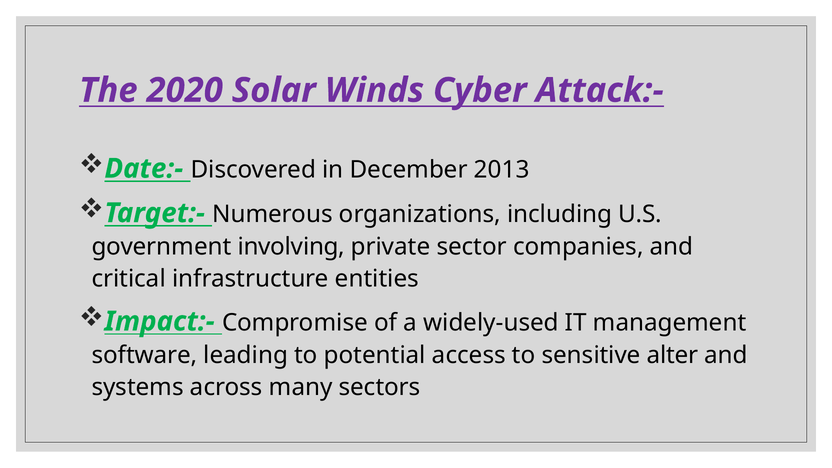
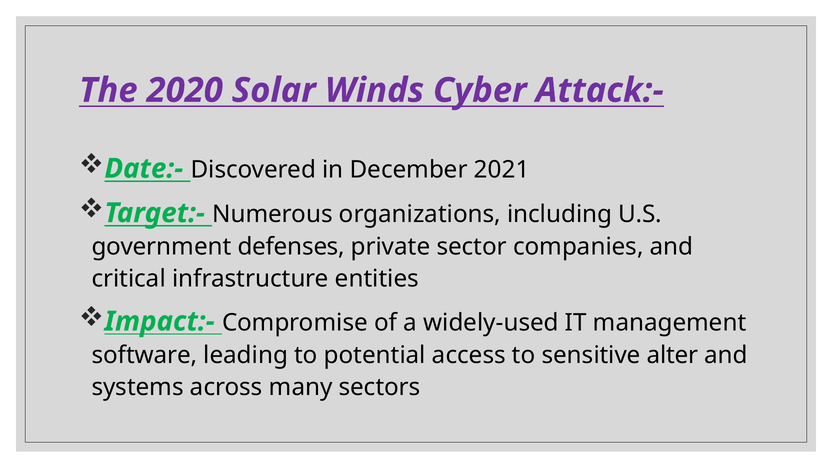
2013: 2013 -> 2021
involving: involving -> defenses
